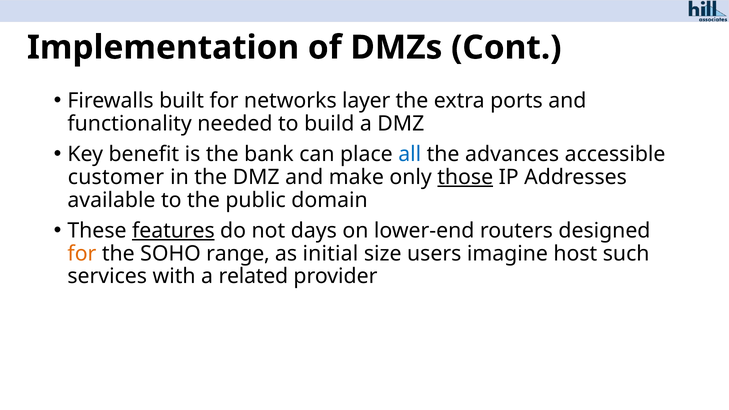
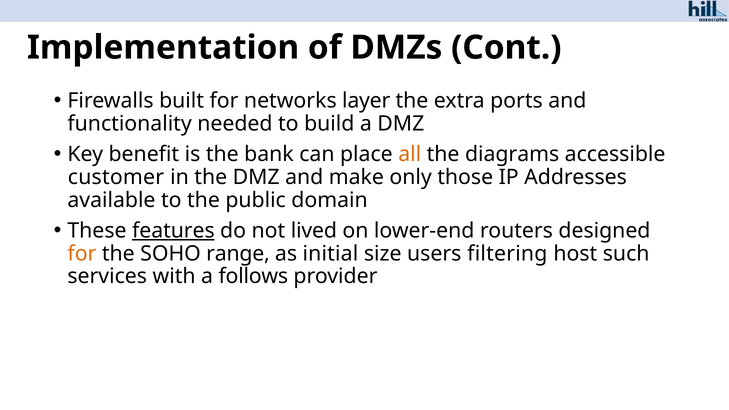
all colour: blue -> orange
advances: advances -> diagrams
those underline: present -> none
days: days -> lived
imagine: imagine -> filtering
related: related -> follows
